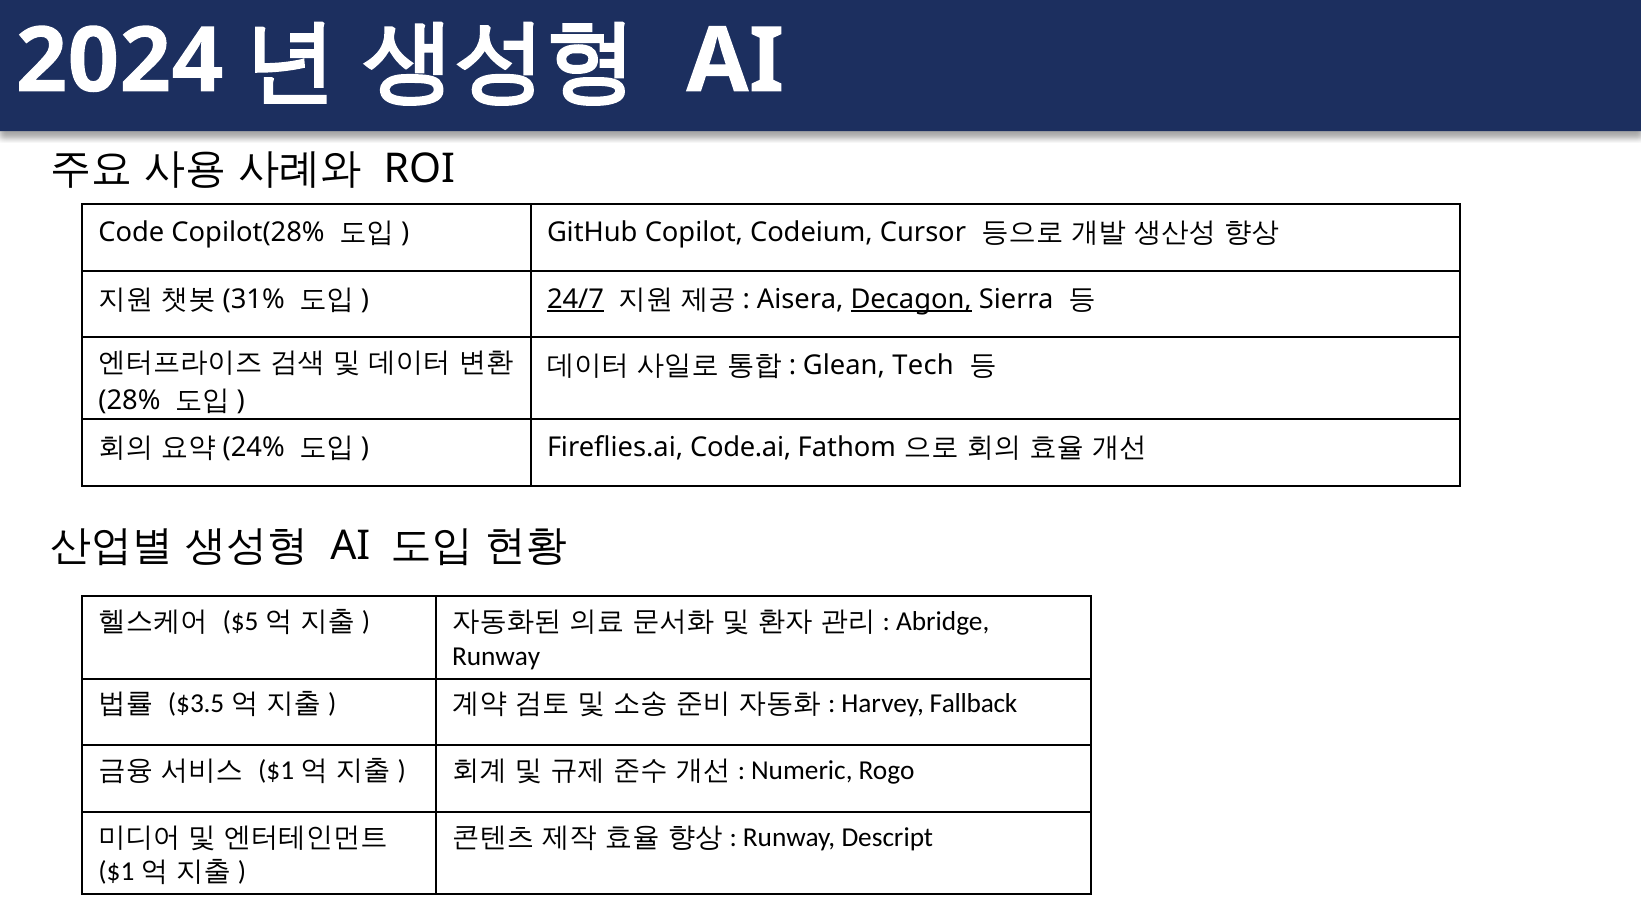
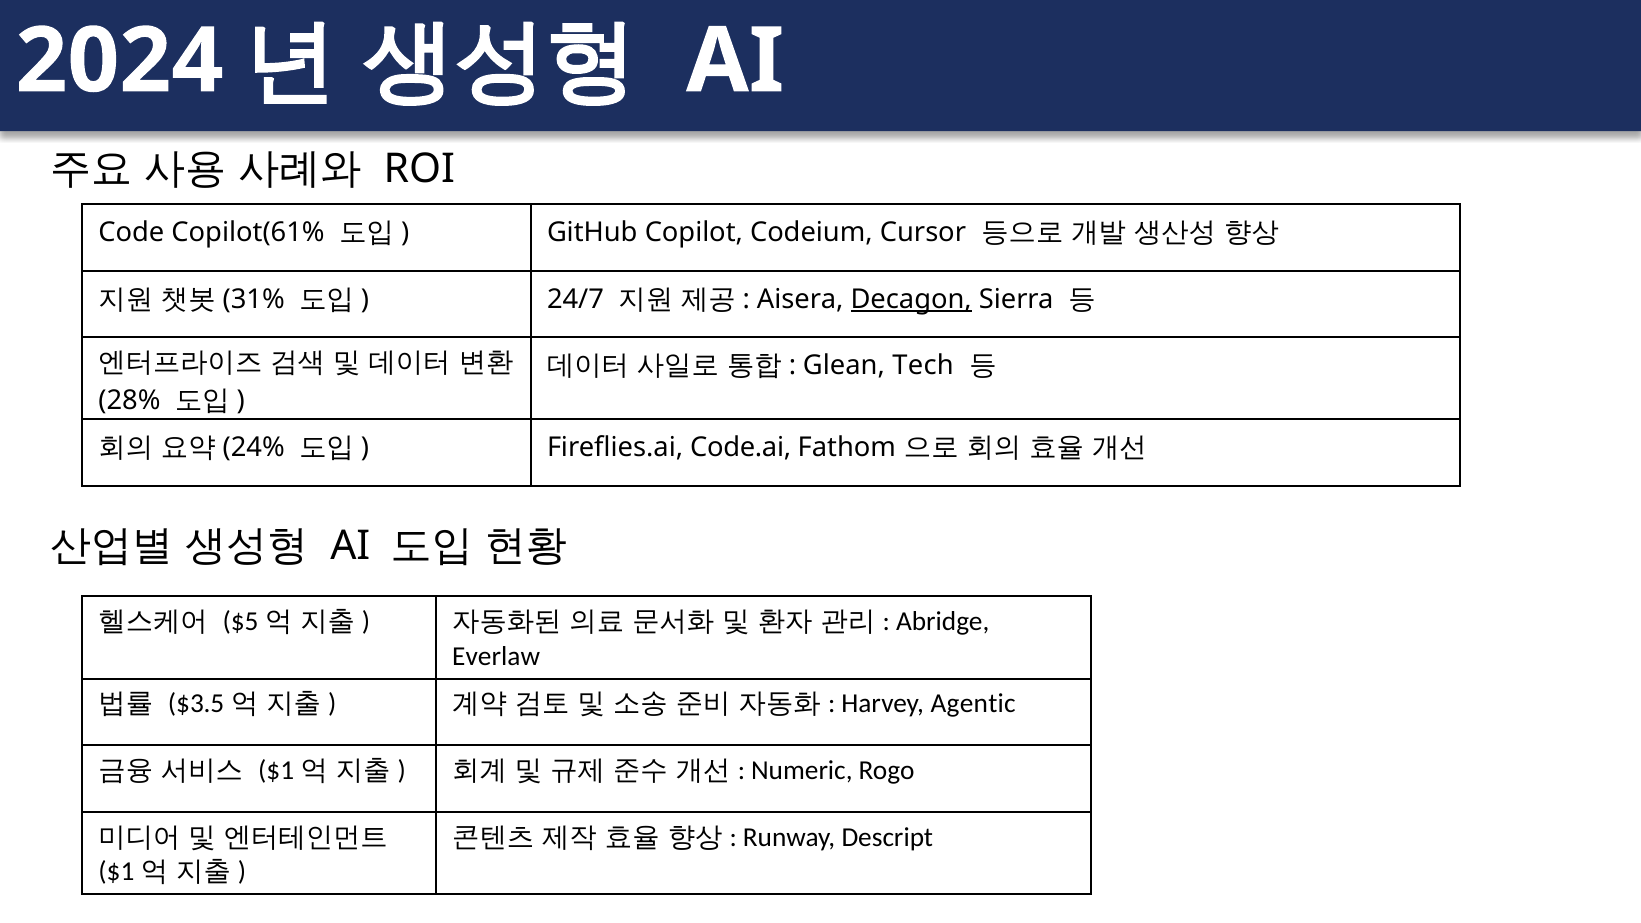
Copilot(28%: Copilot(28% -> Copilot(61%
24/7 underline: present -> none
Runway at (496, 656): Runway -> Everlaw
Fallback: Fallback -> Agentic
